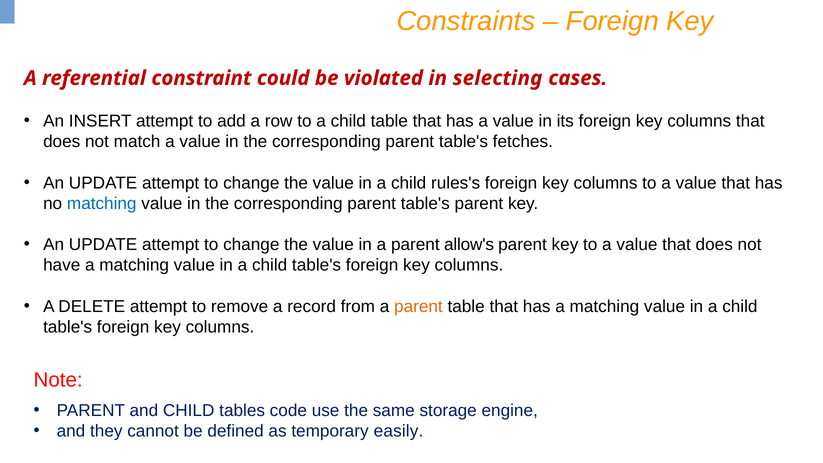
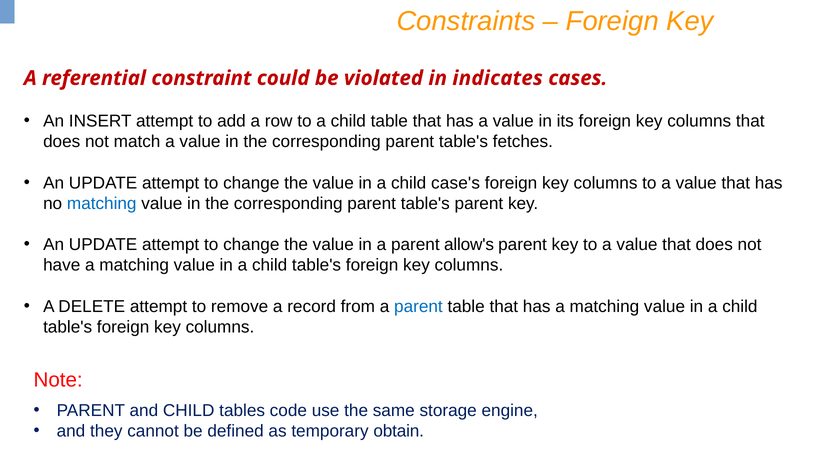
selecting: selecting -> indicates
rules's: rules's -> case's
parent at (418, 306) colour: orange -> blue
easily: easily -> obtain
